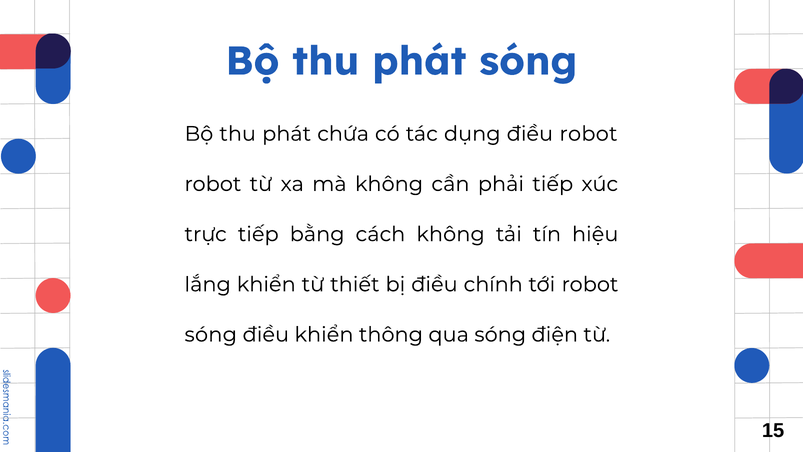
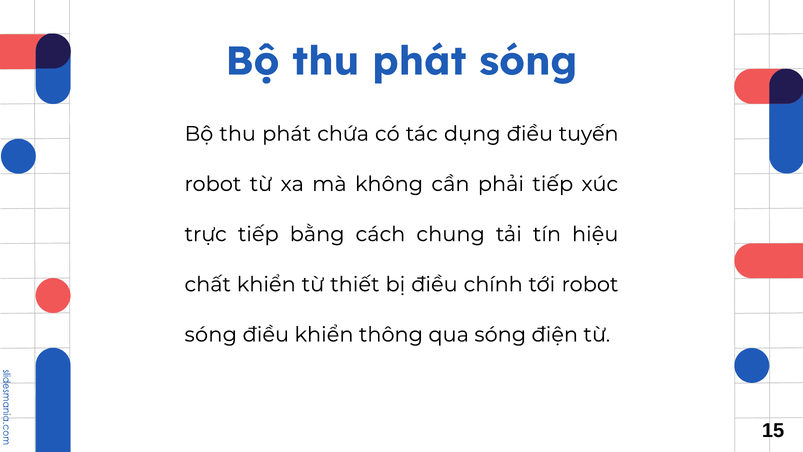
điều robot: robot -> tuyến
cách không: không -> chung
lắng: lắng -> chất
